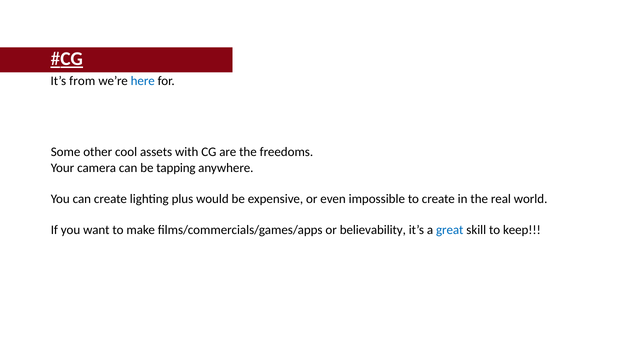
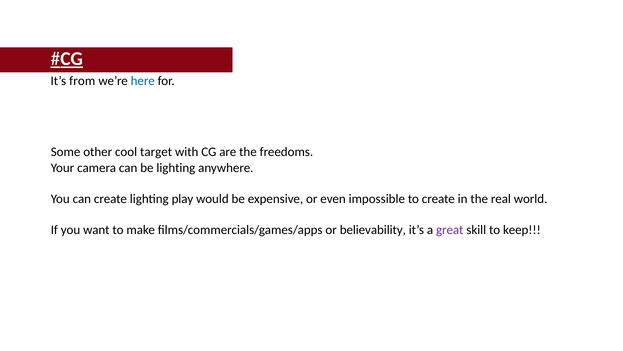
assets: assets -> target
be tapping: tapping -> lighting
plus: plus -> play
great colour: blue -> purple
